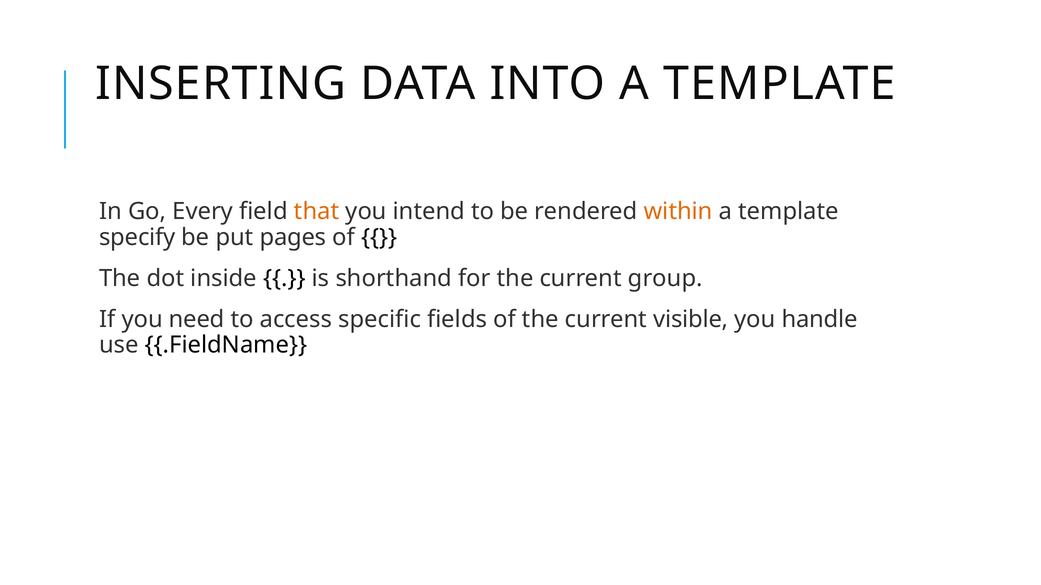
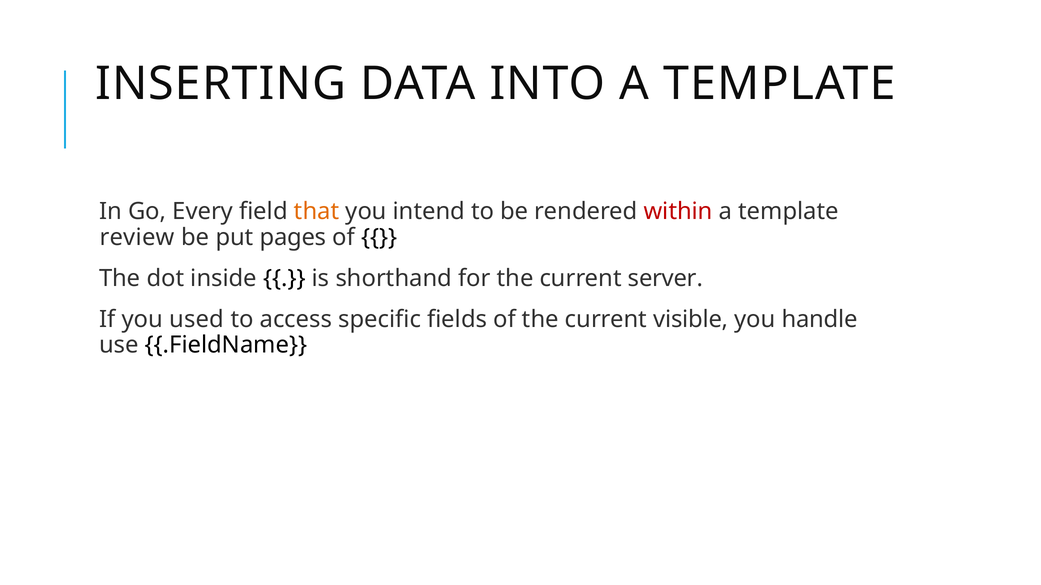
within colour: orange -> red
specify: specify -> review
group: group -> server
need: need -> used
